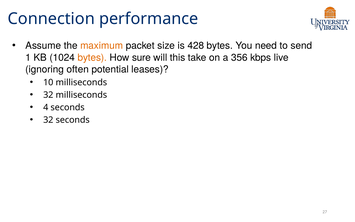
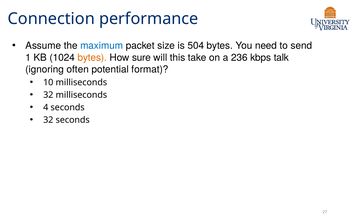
maximum colour: orange -> blue
428: 428 -> 504
356: 356 -> 236
live: live -> talk
leases: leases -> format
